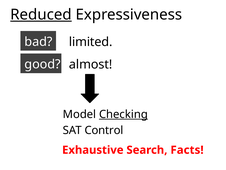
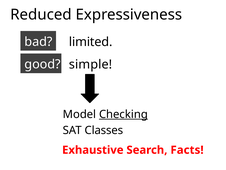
Reduced underline: present -> none
almost: almost -> simple
Control: Control -> Classes
